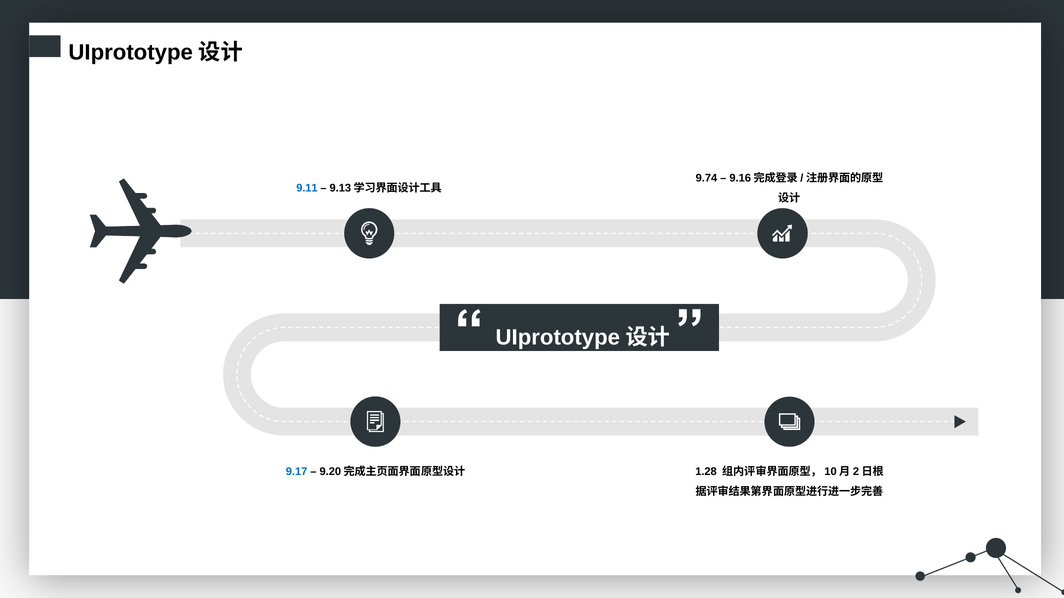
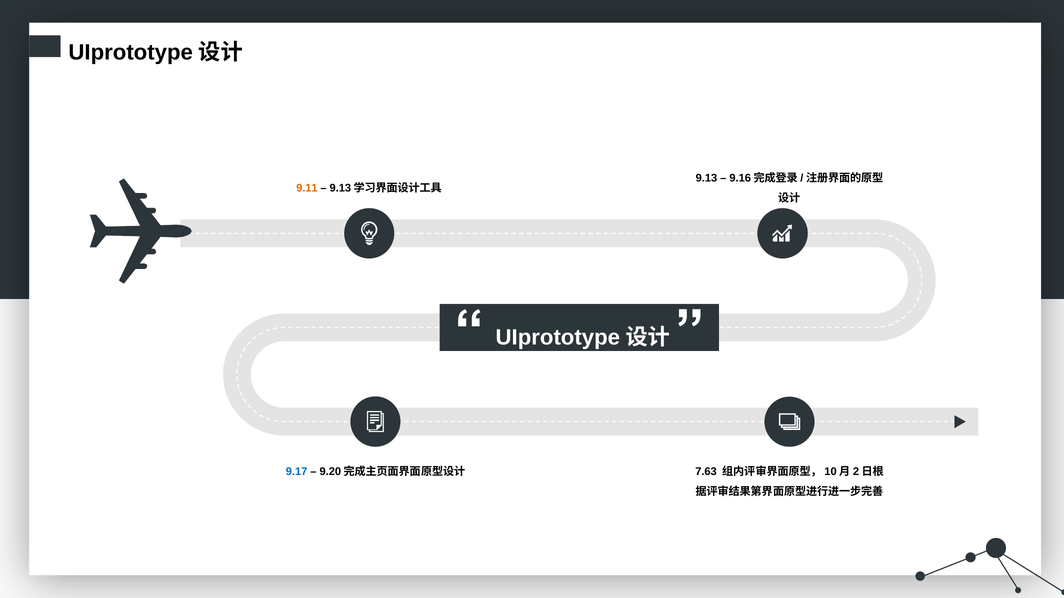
9.74: 9.74 -> 9.13
9.11 colour: blue -> orange
1.28: 1.28 -> 7.63
